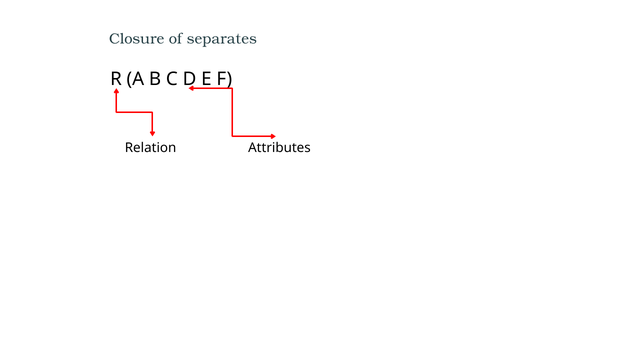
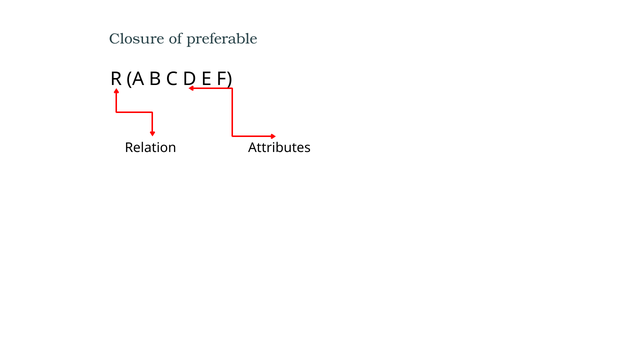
separates: separates -> preferable
